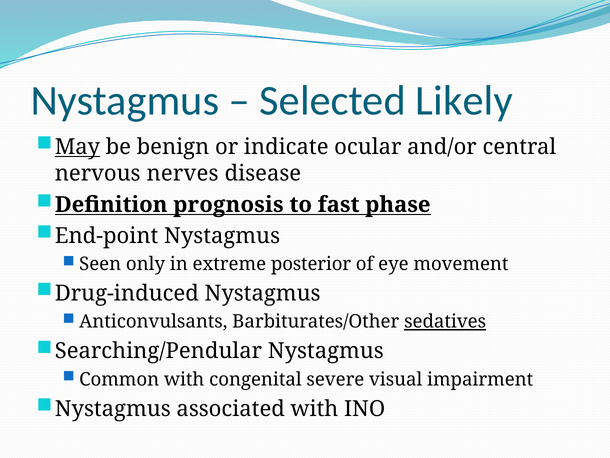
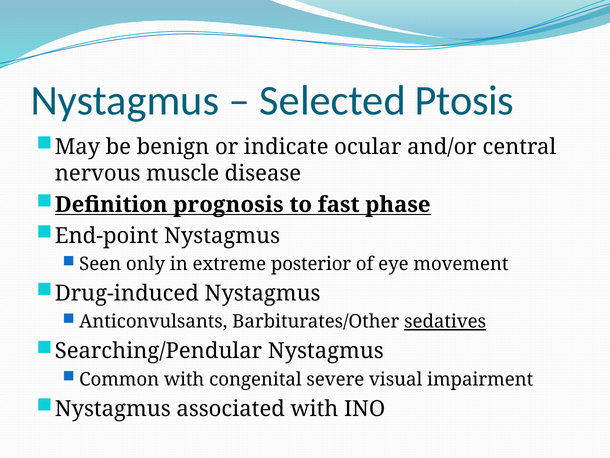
Likely: Likely -> Ptosis
May underline: present -> none
nerves: nerves -> muscle
